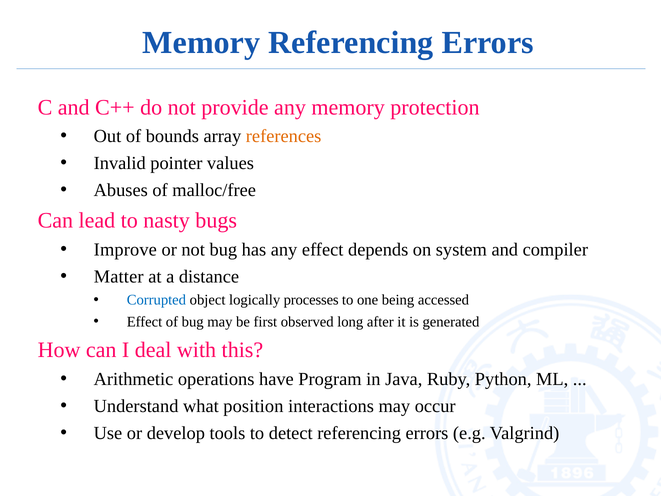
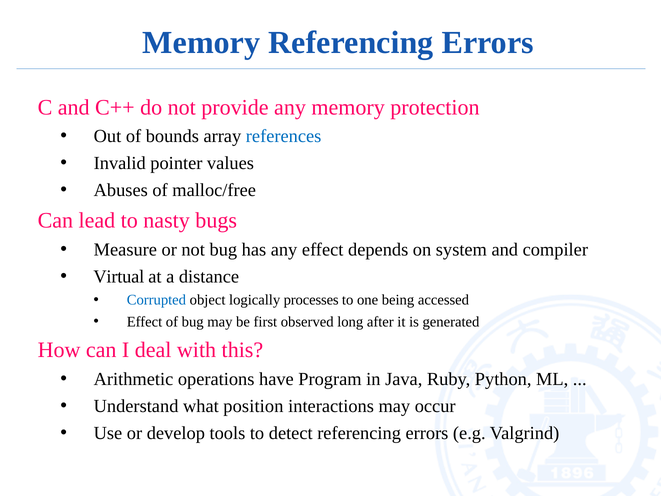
references colour: orange -> blue
Improve: Improve -> Measure
Matter: Matter -> Virtual
